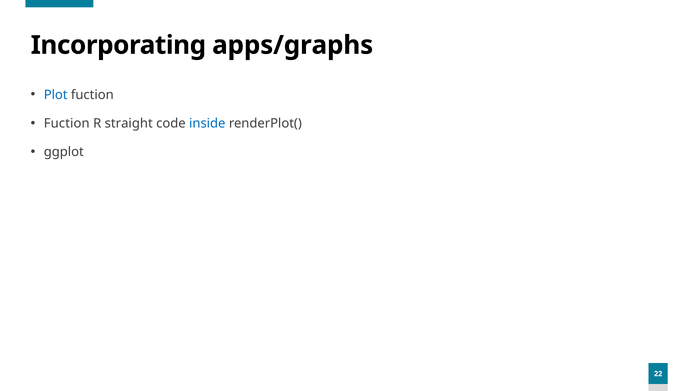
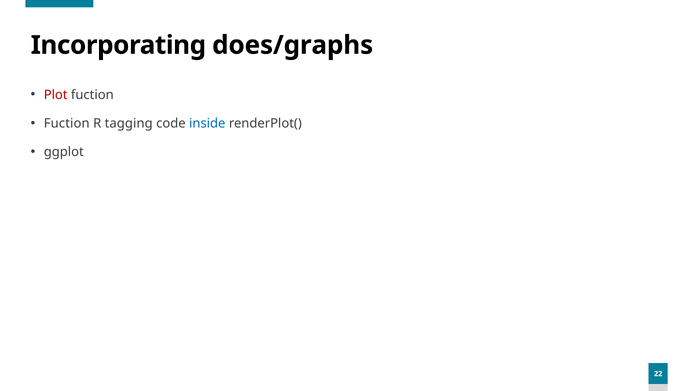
apps/graphs: apps/graphs -> does/graphs
Plot colour: blue -> red
straight: straight -> tagging
